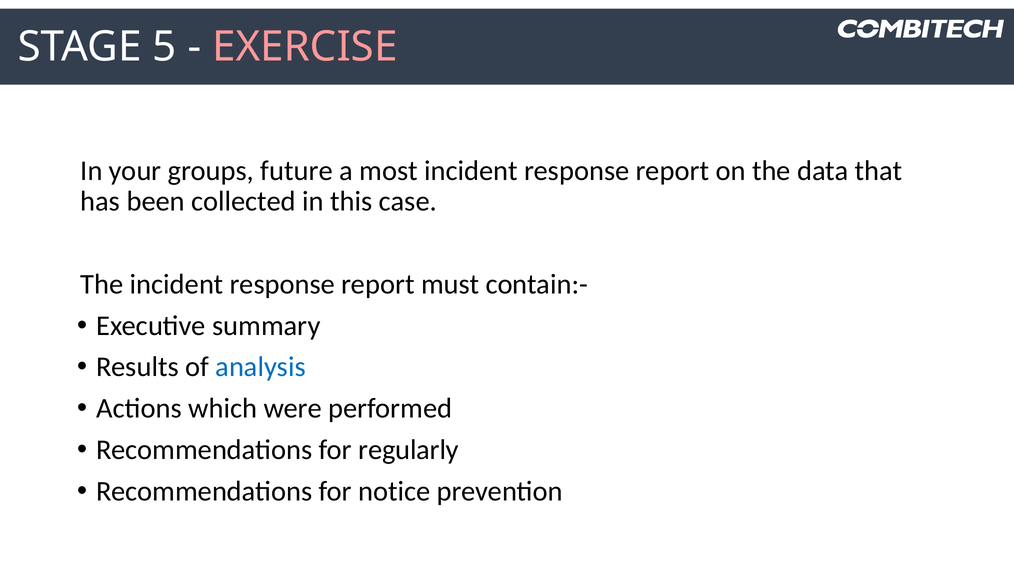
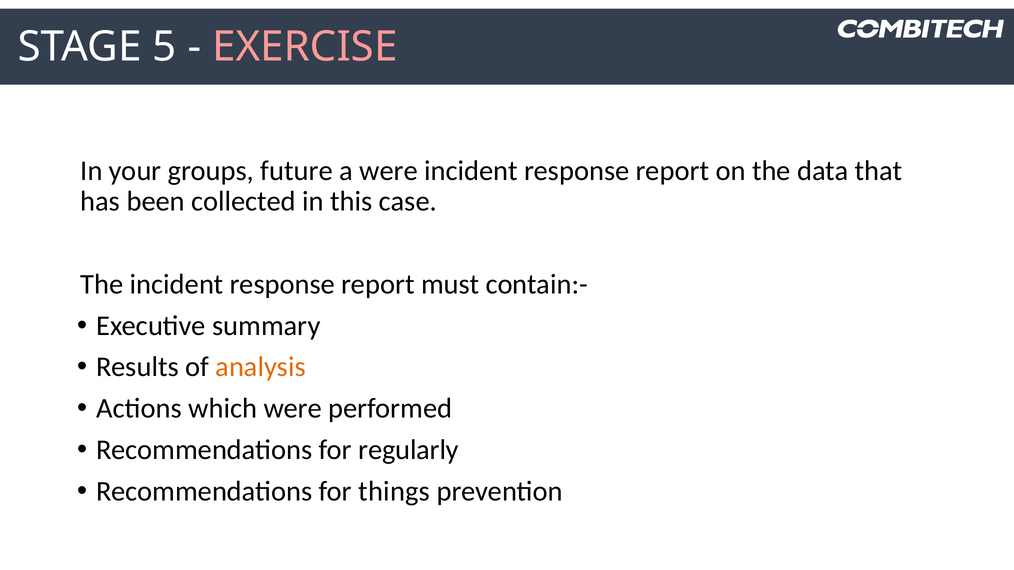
a most: most -> were
analysis colour: blue -> orange
notice: notice -> things
